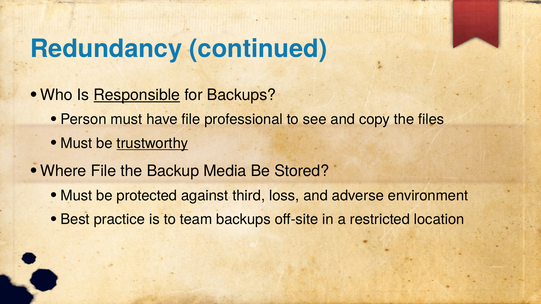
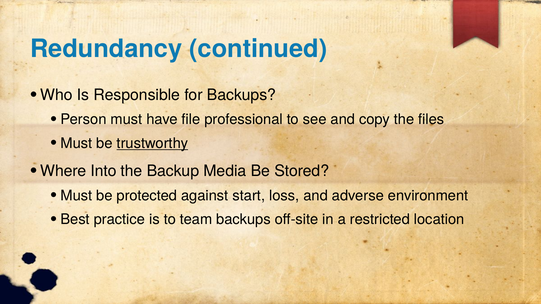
Responsible underline: present -> none
Where File: File -> Into
third: third -> start
